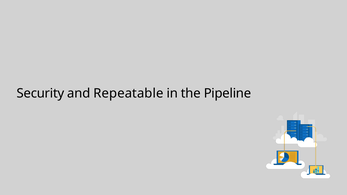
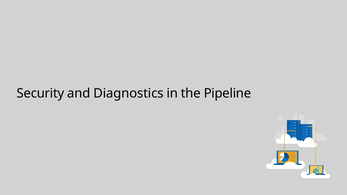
Repeatable: Repeatable -> Diagnostics
